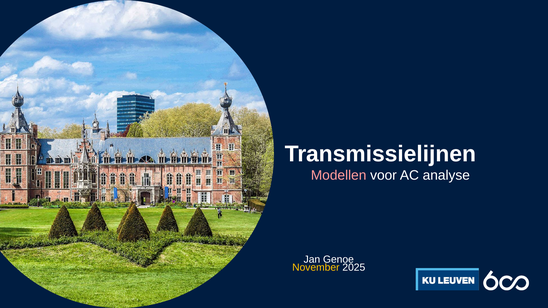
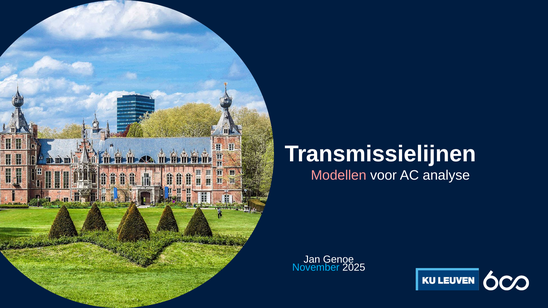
November colour: yellow -> light blue
